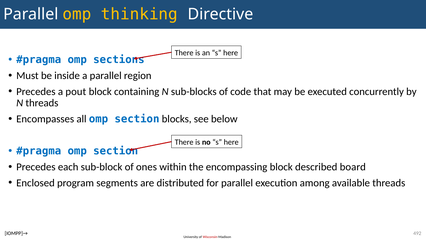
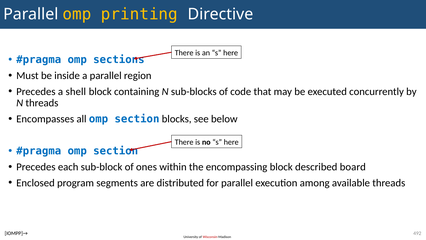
thinking: thinking -> printing
pout: pout -> shell
